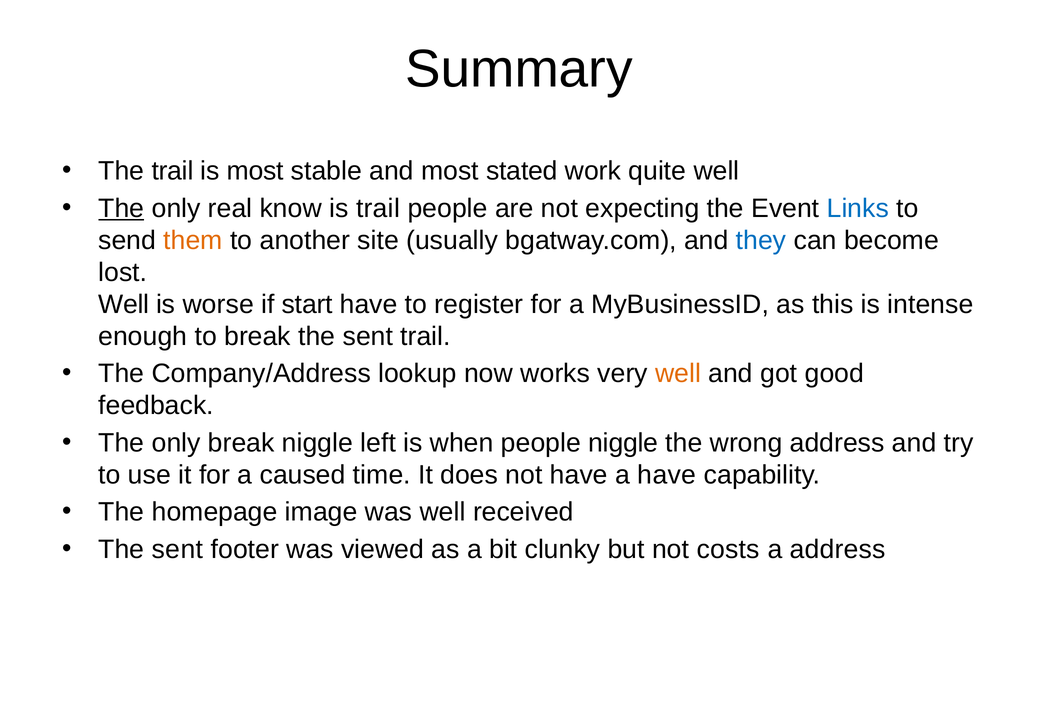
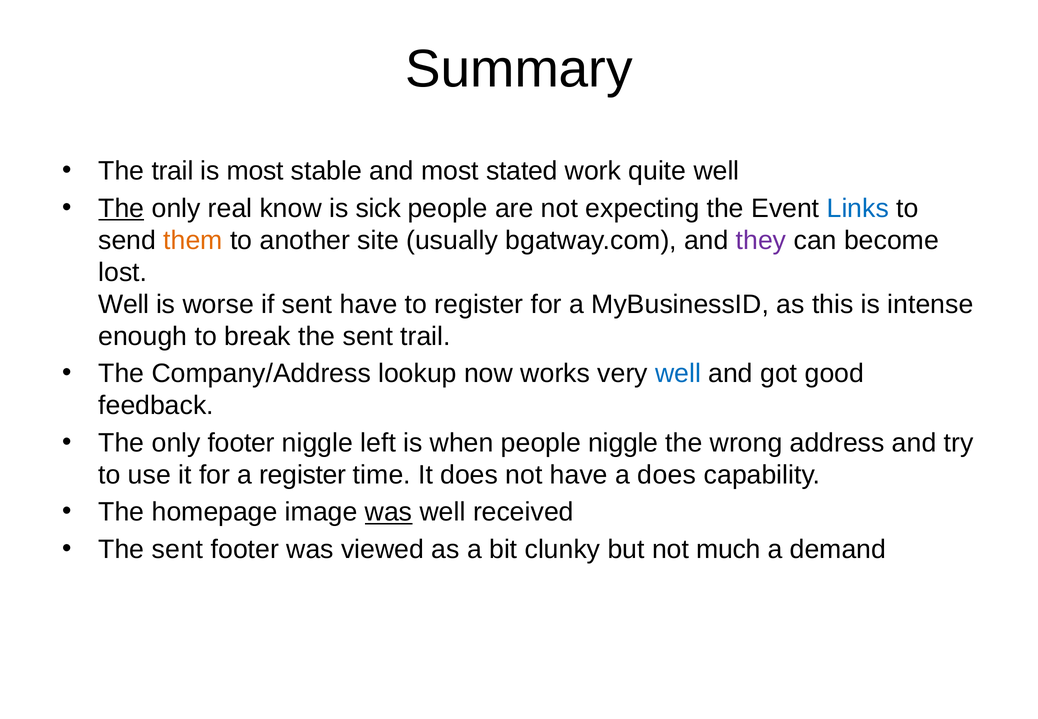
is trail: trail -> sick
they colour: blue -> purple
if start: start -> sent
well at (678, 373) colour: orange -> blue
only break: break -> footer
a caused: caused -> register
a have: have -> does
was at (389, 512) underline: none -> present
costs: costs -> much
a address: address -> demand
